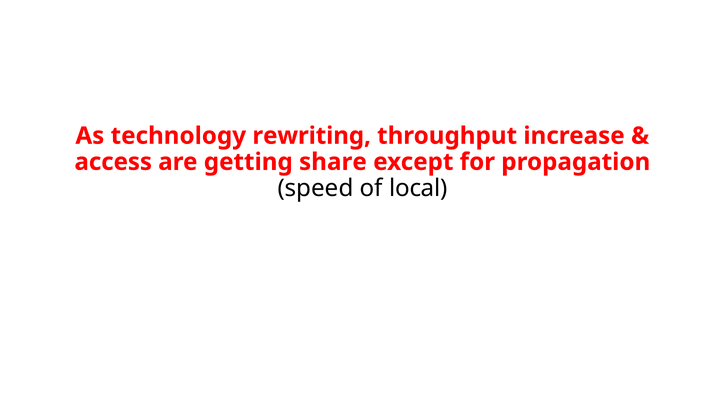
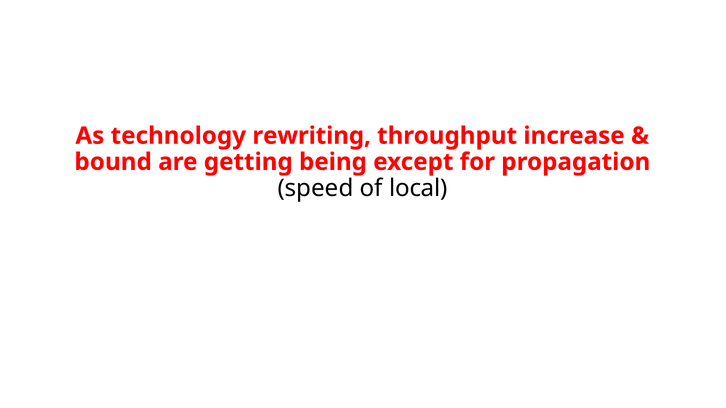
access: access -> bound
share: share -> being
